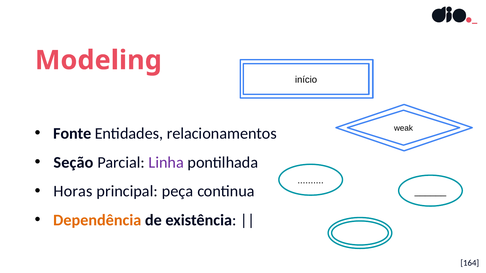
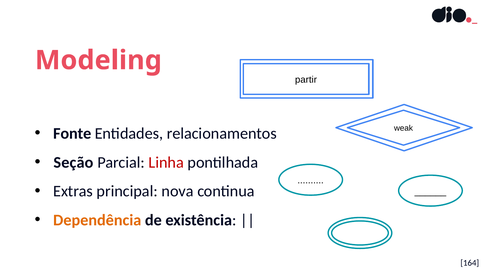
início: início -> partir
Linha colour: purple -> red
Horas: Horas -> Extras
peça: peça -> nova
